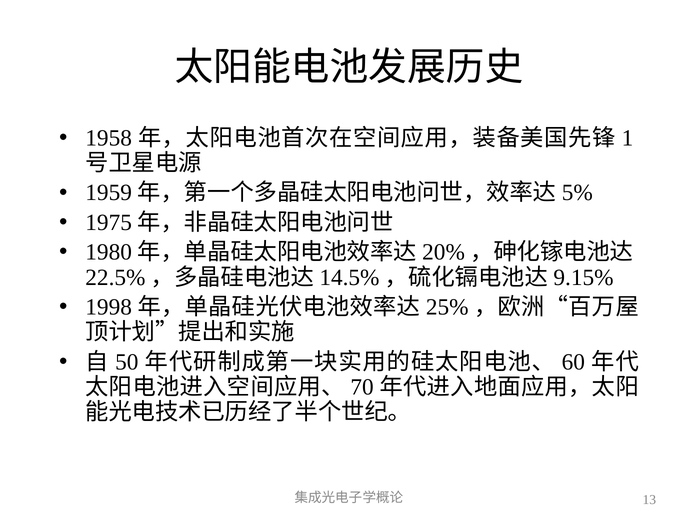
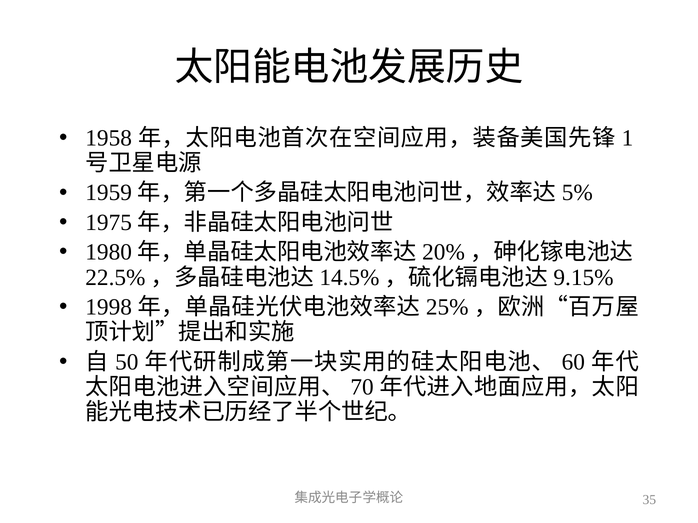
13: 13 -> 35
